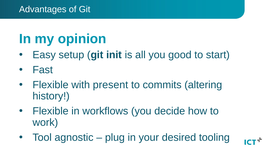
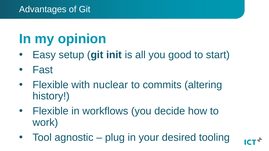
present: present -> nuclear
